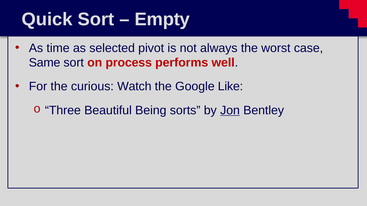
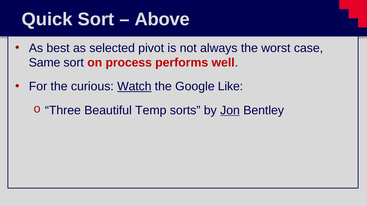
Empty: Empty -> Above
time: time -> best
Watch underline: none -> present
Being: Being -> Temp
